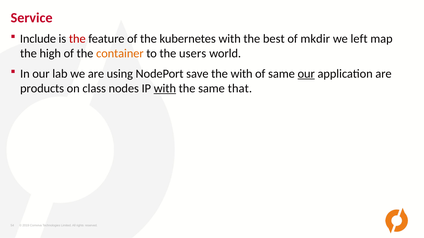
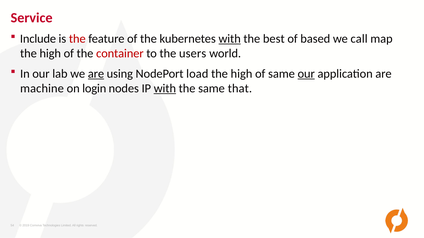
with at (230, 39) underline: none -> present
mkdir: mkdir -> based
left: left -> call
container colour: orange -> red
are at (96, 74) underline: none -> present
save: save -> load
with at (242, 74): with -> high
products: products -> machine
class: class -> login
